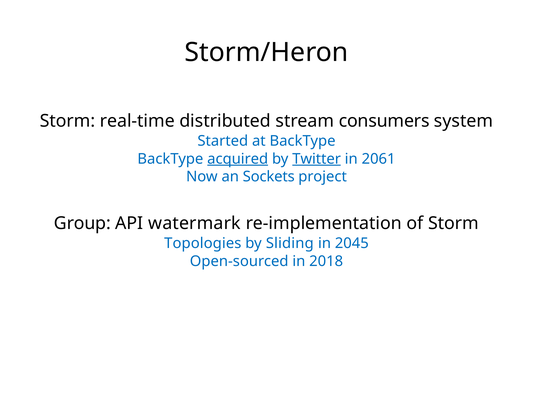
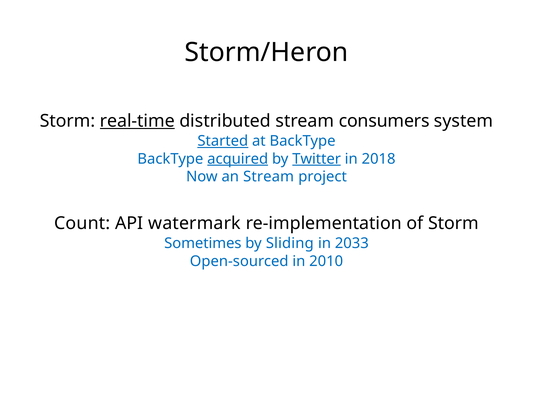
real-time underline: none -> present
Started underline: none -> present
2061: 2061 -> 2018
an Sockets: Sockets -> Stream
Group: Group -> Count
Topologies: Topologies -> Sometimes
2045: 2045 -> 2033
2018: 2018 -> 2010
